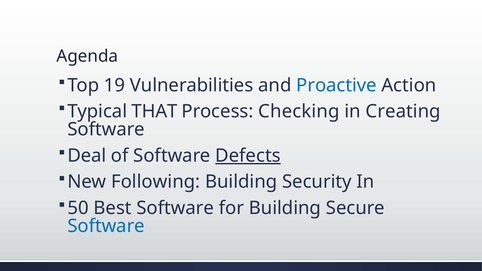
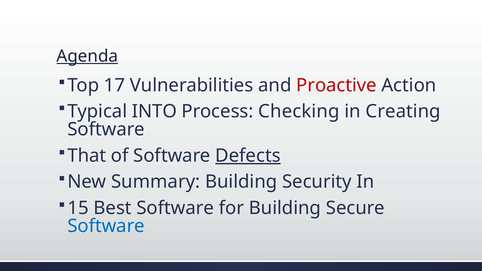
Agenda underline: none -> present
19: 19 -> 17
Proactive colour: blue -> red
THAT: THAT -> INTO
Deal: Deal -> That
Following: Following -> Summary
50: 50 -> 15
